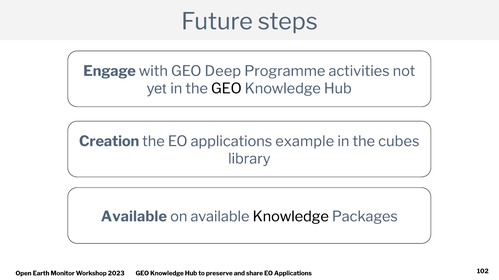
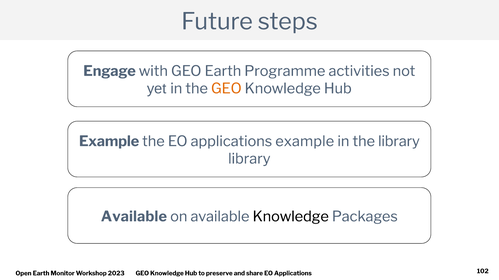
GEO Deep: Deep -> Earth
GEO at (226, 89) colour: black -> orange
Creation at (109, 142): Creation -> Example
the cubes: cubes -> library
